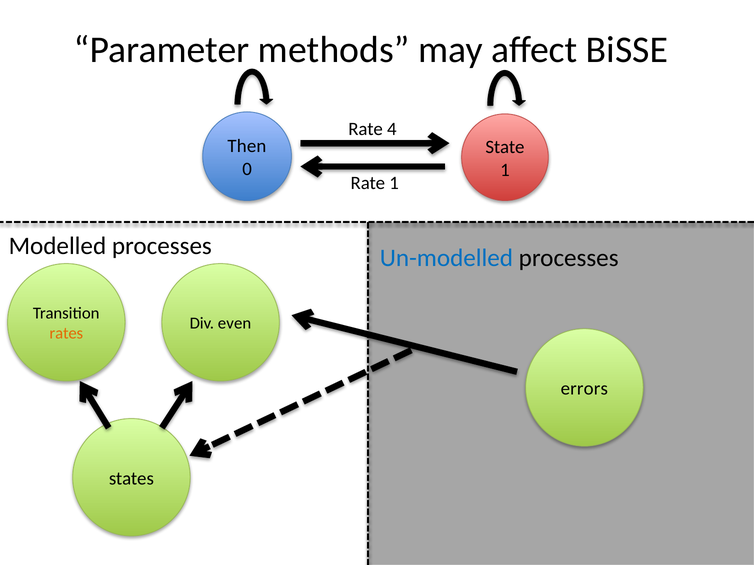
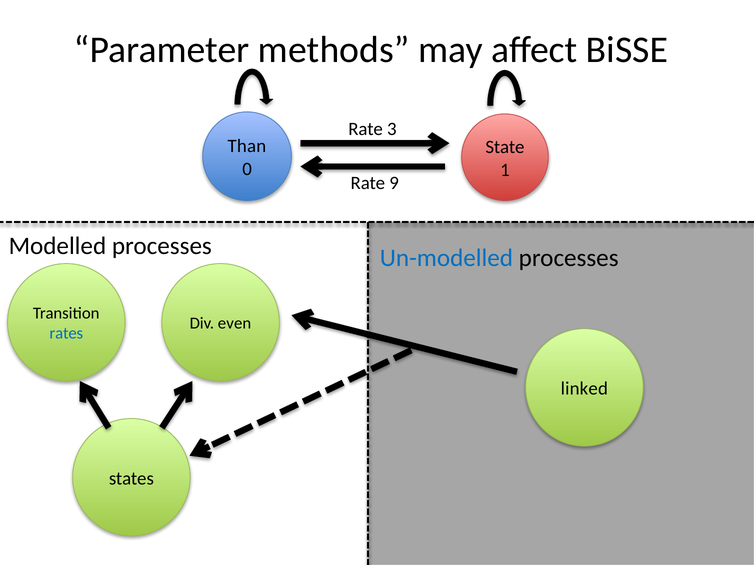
4: 4 -> 3
Then: Then -> Than
Rate 1: 1 -> 9
rates colour: orange -> blue
errors: errors -> linked
